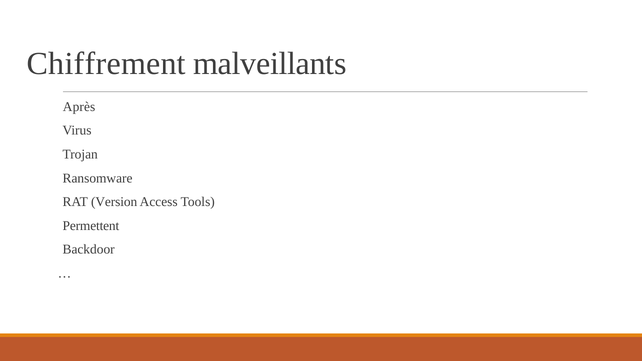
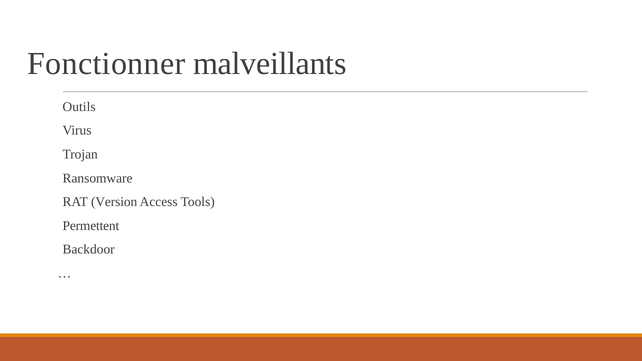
Chiffrement: Chiffrement -> Fonctionner
Après: Après -> Outils
